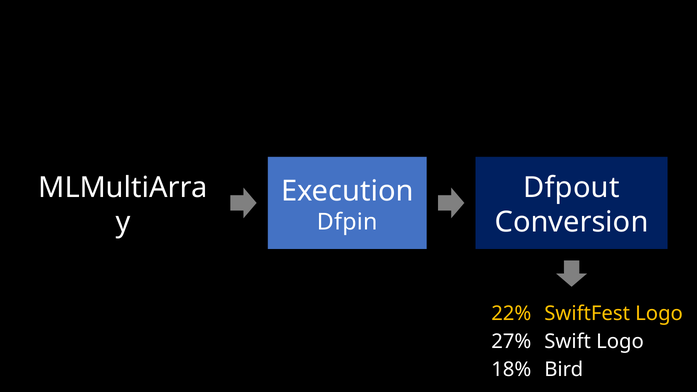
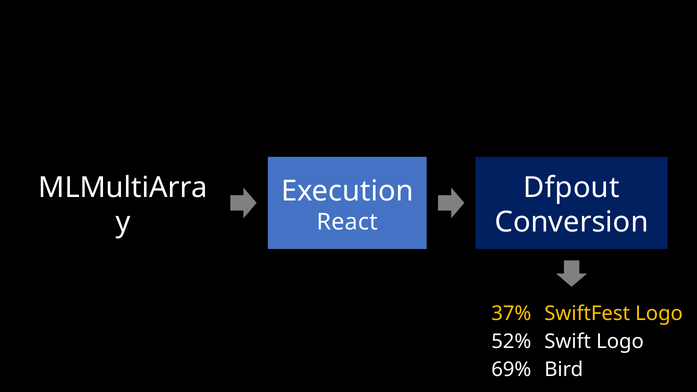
Dfpin: Dfpin -> React
22%: 22% -> 37%
27%: 27% -> 52%
18%: 18% -> 69%
